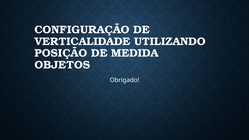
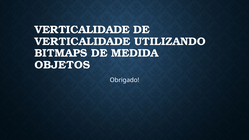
CONFIGURAÇÃO at (82, 30): CONFIGURAÇÃO -> VERTICALIDADE
POSIÇÃO: POSIÇÃO -> BITMAPS
